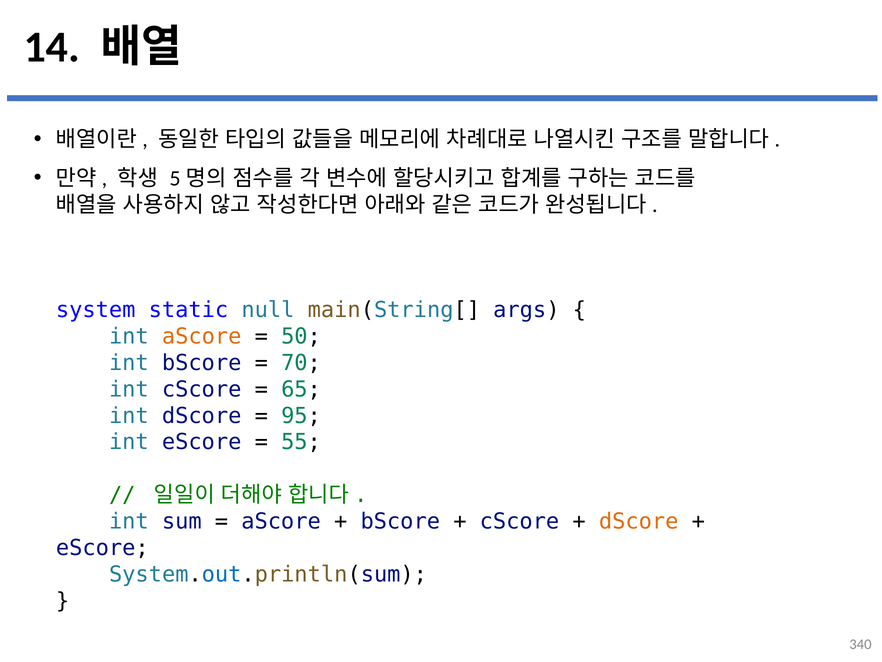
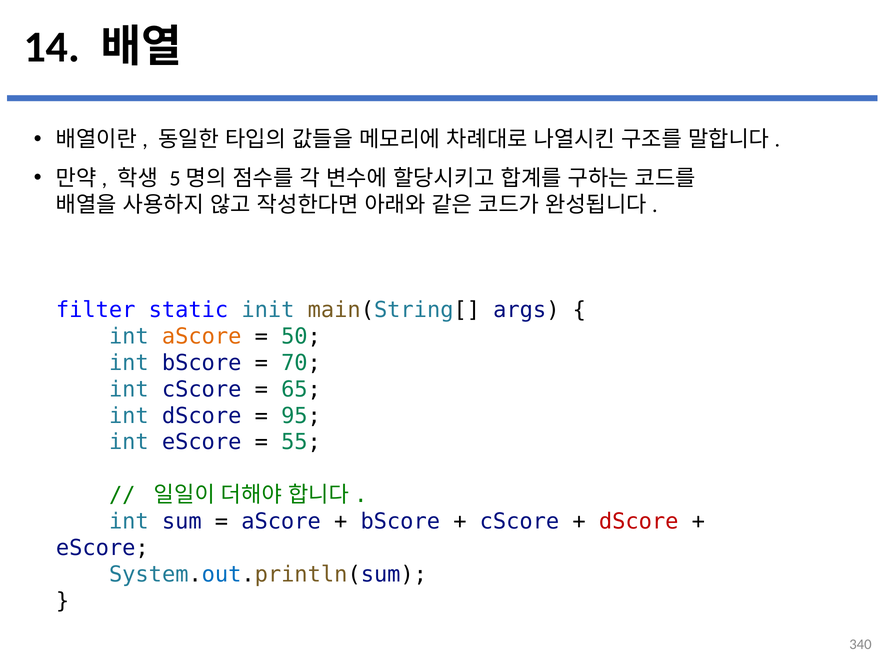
system: system -> filter
null: null -> init
dScore at (639, 521) colour: orange -> red
